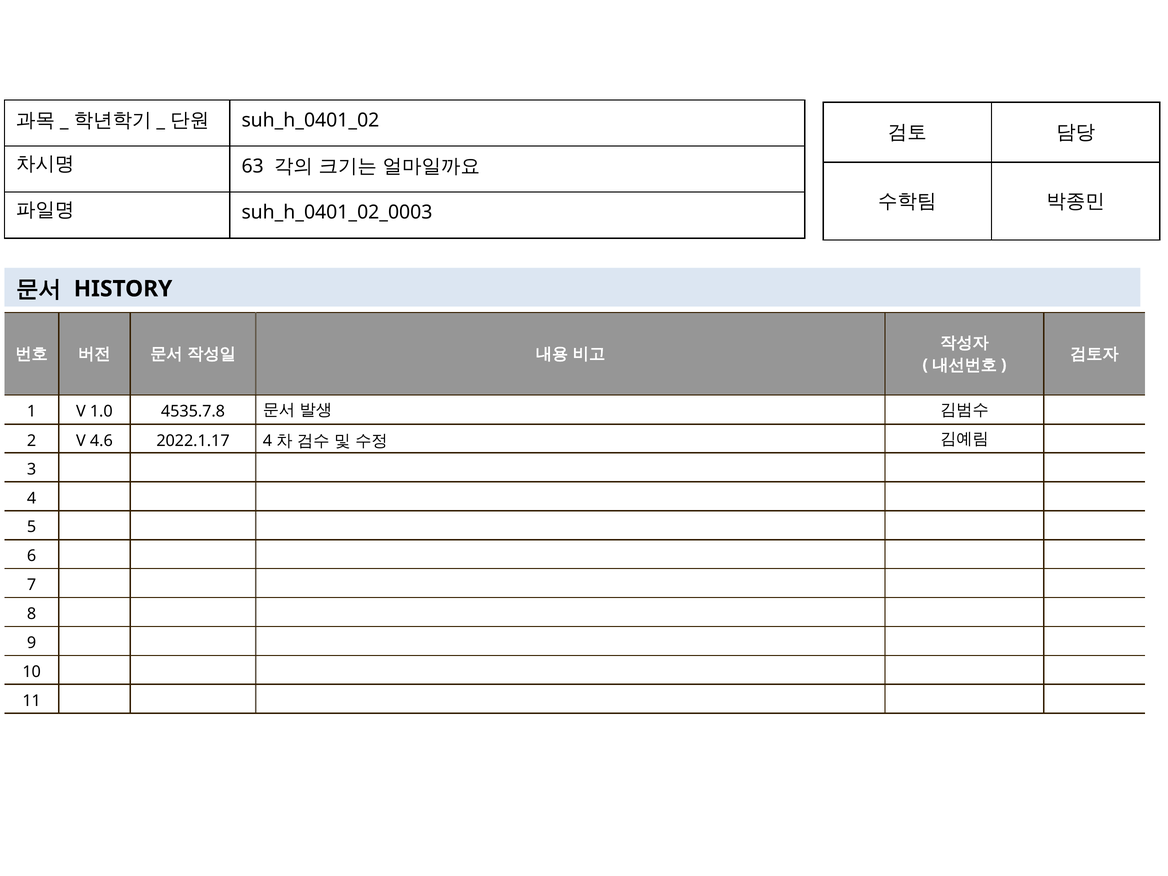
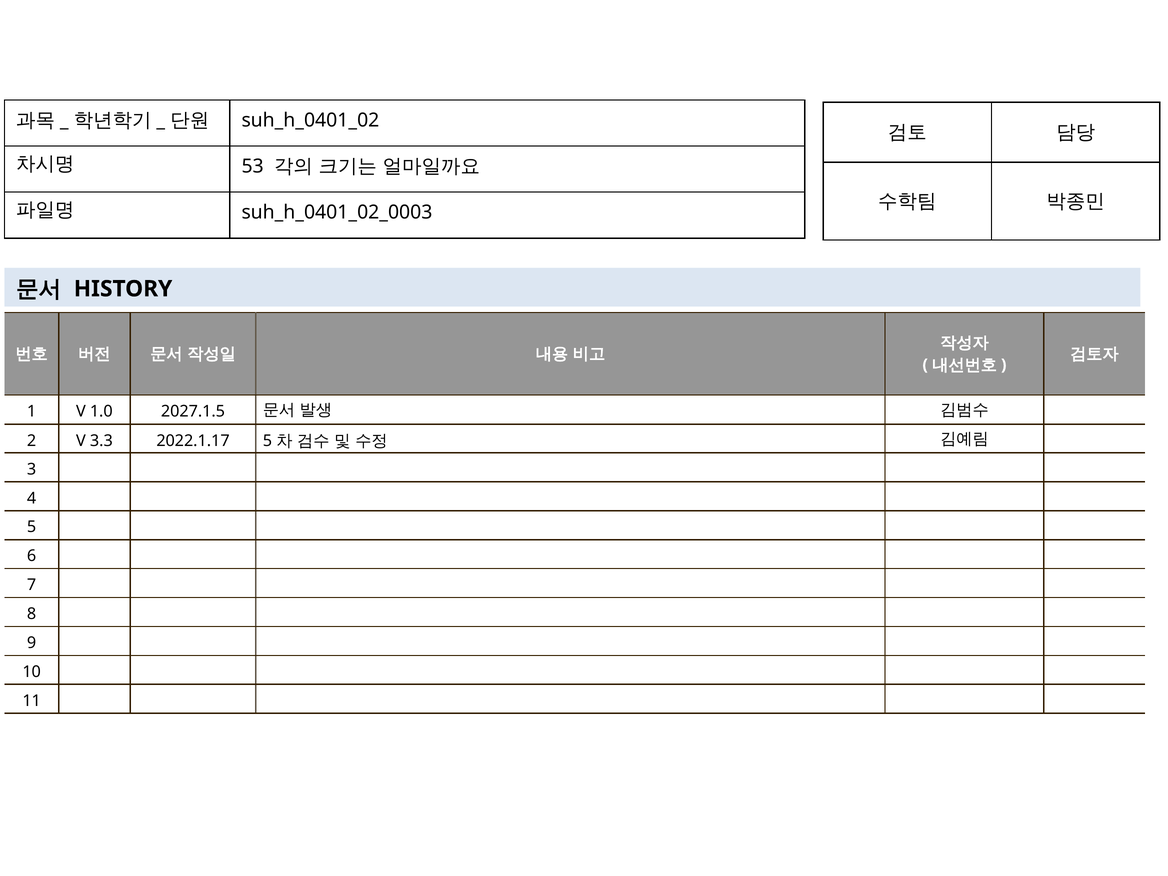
63: 63 -> 53
4535.7.8: 4535.7.8 -> 2027.1.5
4.6: 4.6 -> 3.3
2022.1.17 4: 4 -> 5
